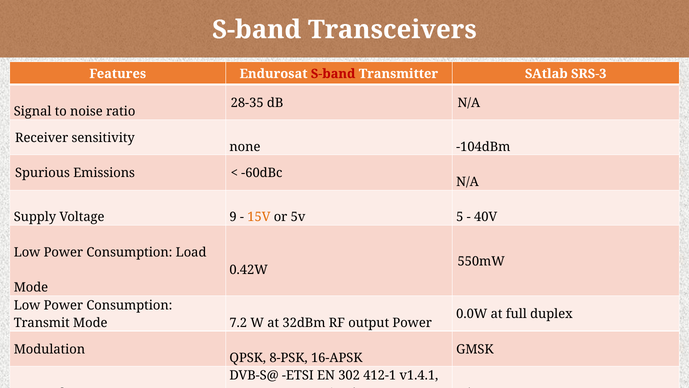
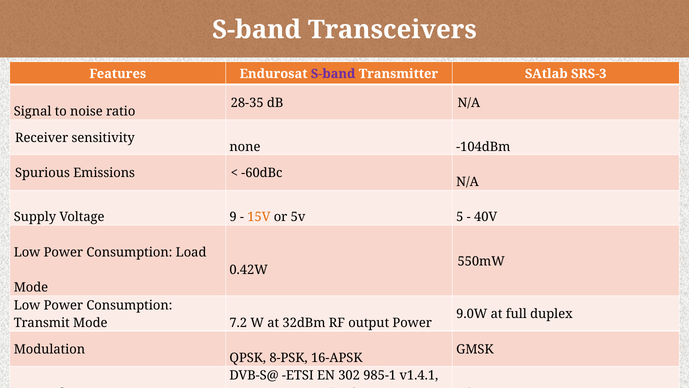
S-band at (333, 74) colour: red -> purple
0.0W: 0.0W -> 9.0W
412-1: 412-1 -> 985-1
